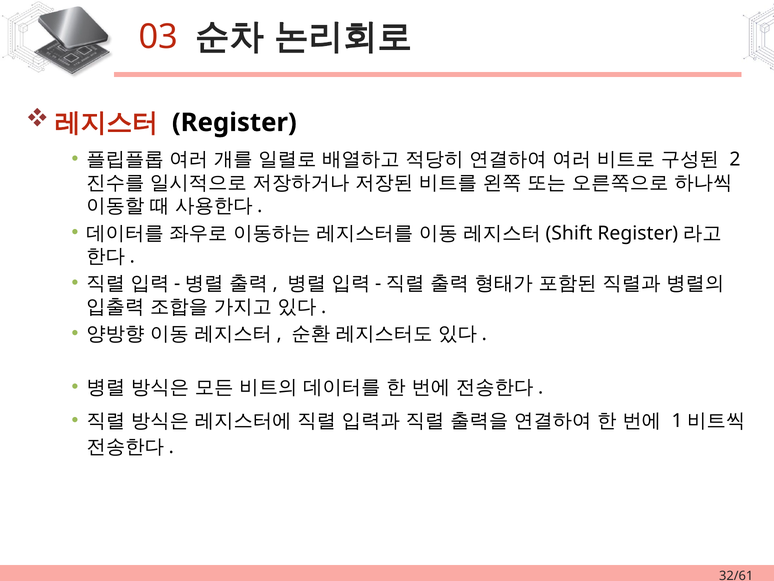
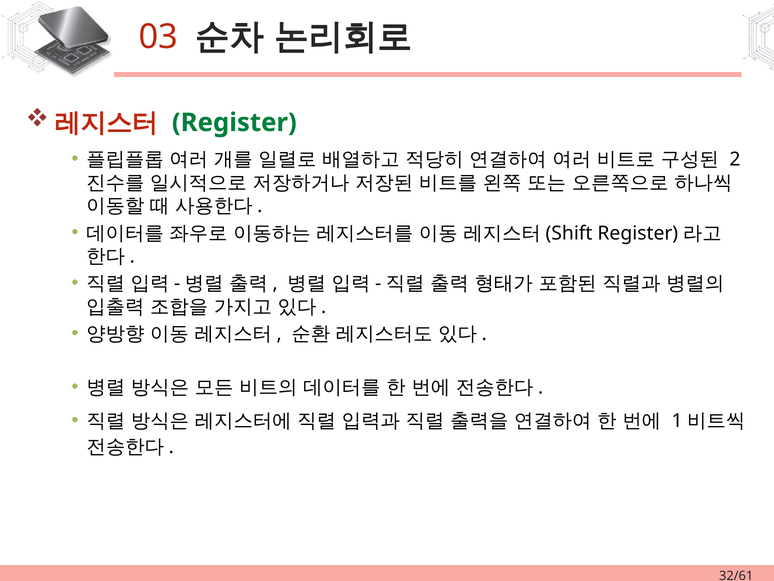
Register colour: black -> green
